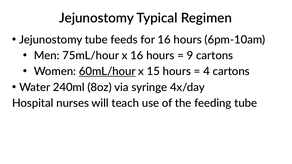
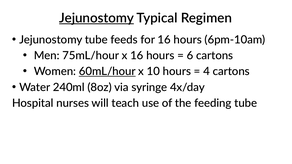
Jejunostomy at (97, 18) underline: none -> present
9: 9 -> 6
15: 15 -> 10
